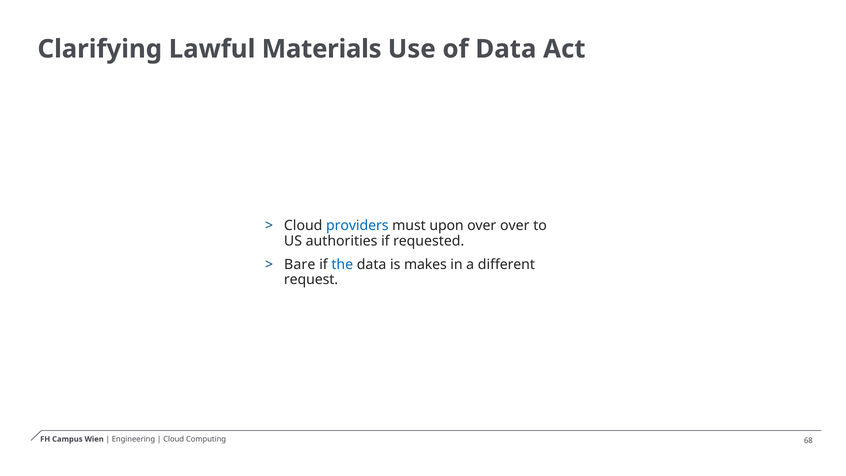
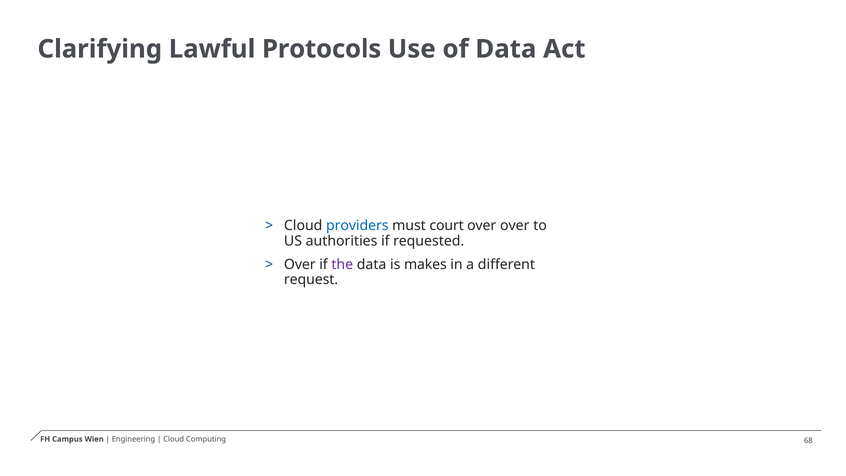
Materials: Materials -> Protocols
upon: upon -> court
Bare at (300, 265): Bare -> Over
the colour: blue -> purple
